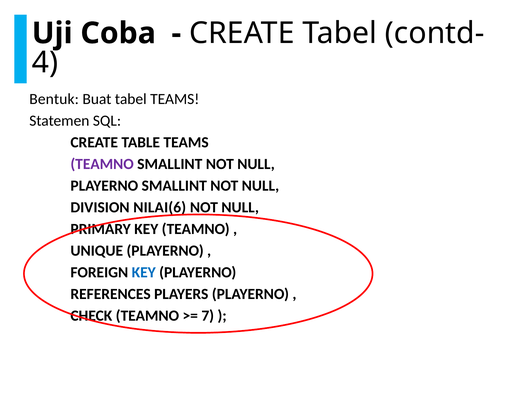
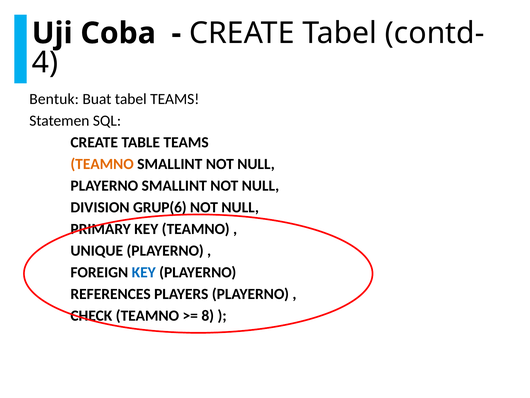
TEAMNO at (102, 164) colour: purple -> orange
NILAI(6: NILAI(6 -> GRUP(6
7: 7 -> 8
